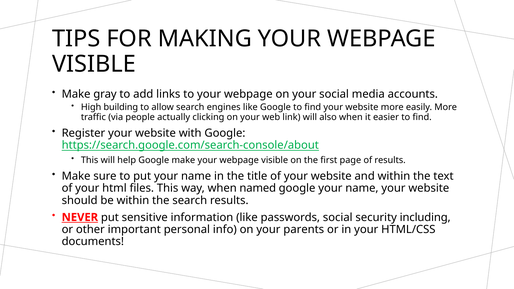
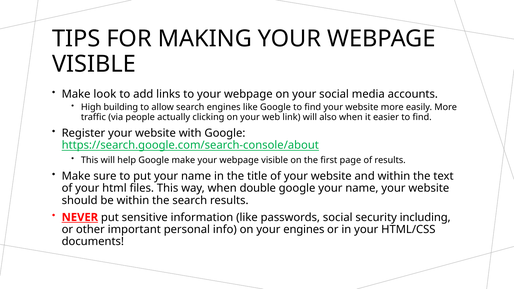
gray: gray -> look
named: named -> double
your parents: parents -> engines
